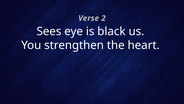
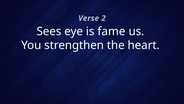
black: black -> fame
